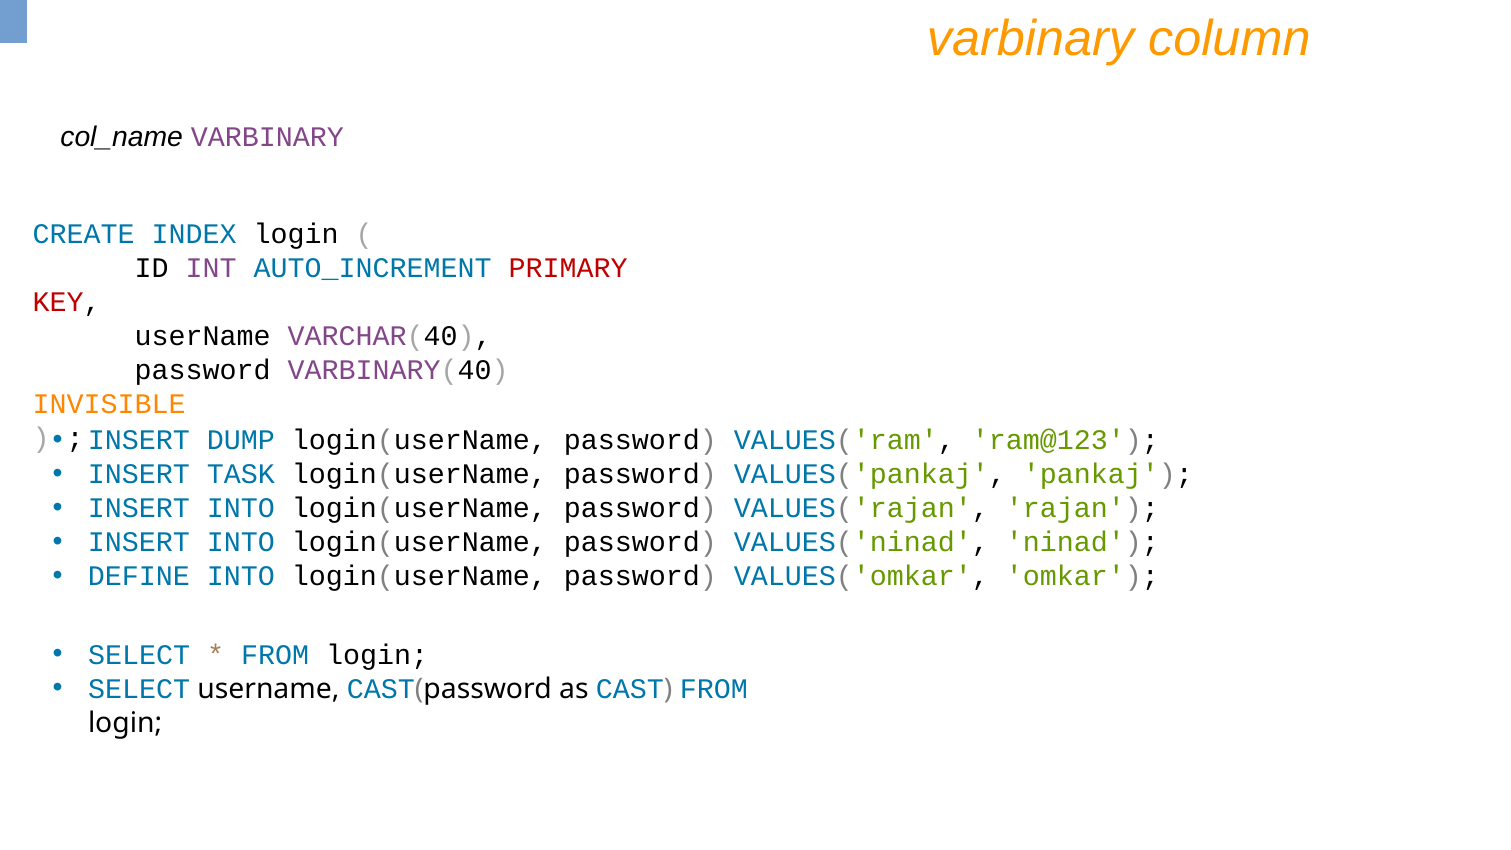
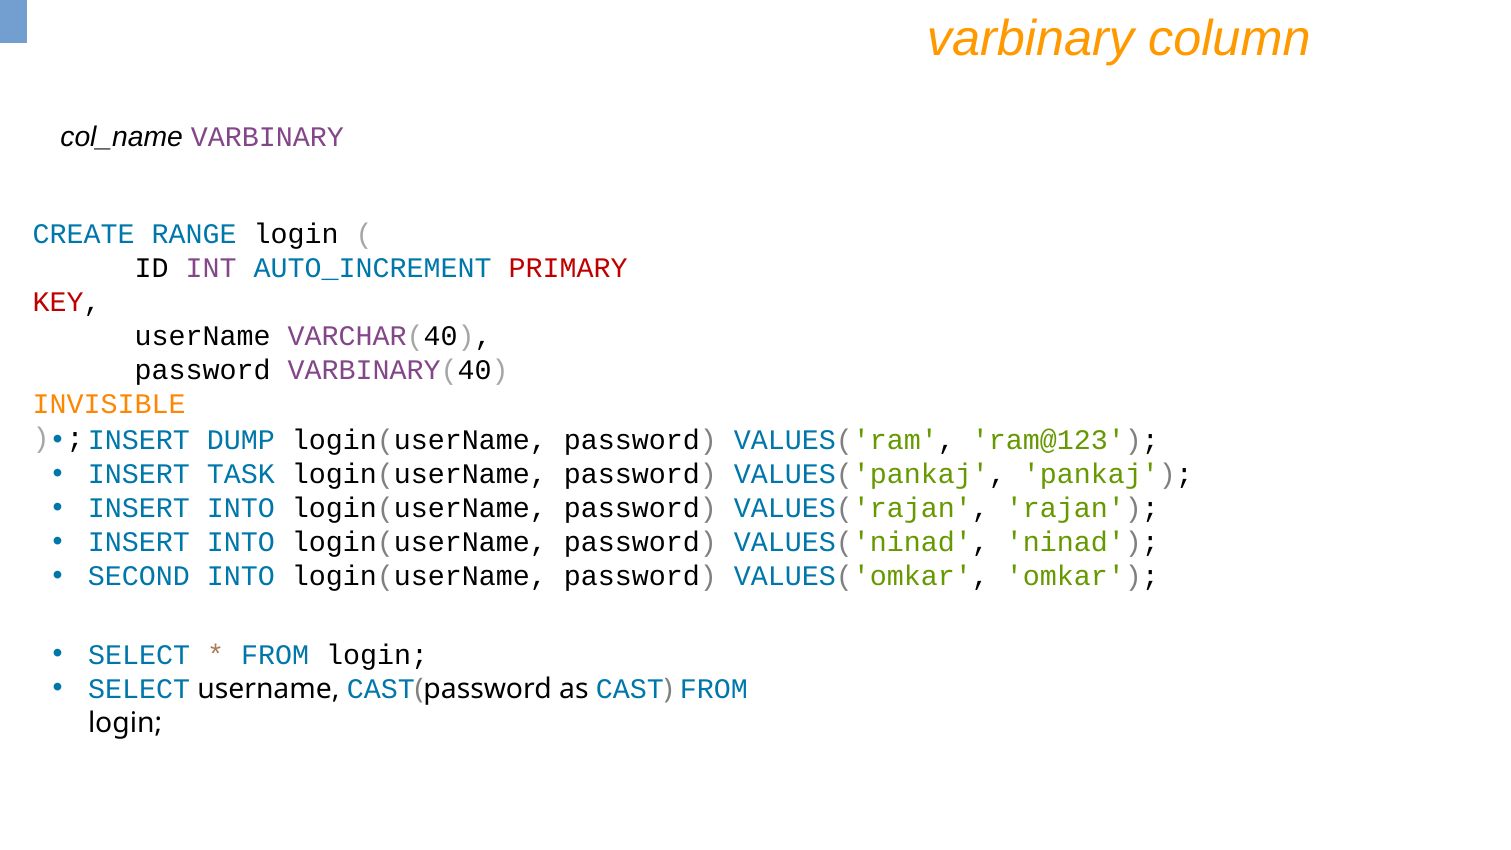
INDEX: INDEX -> RANGE
DEFINE: DEFINE -> SECOND
